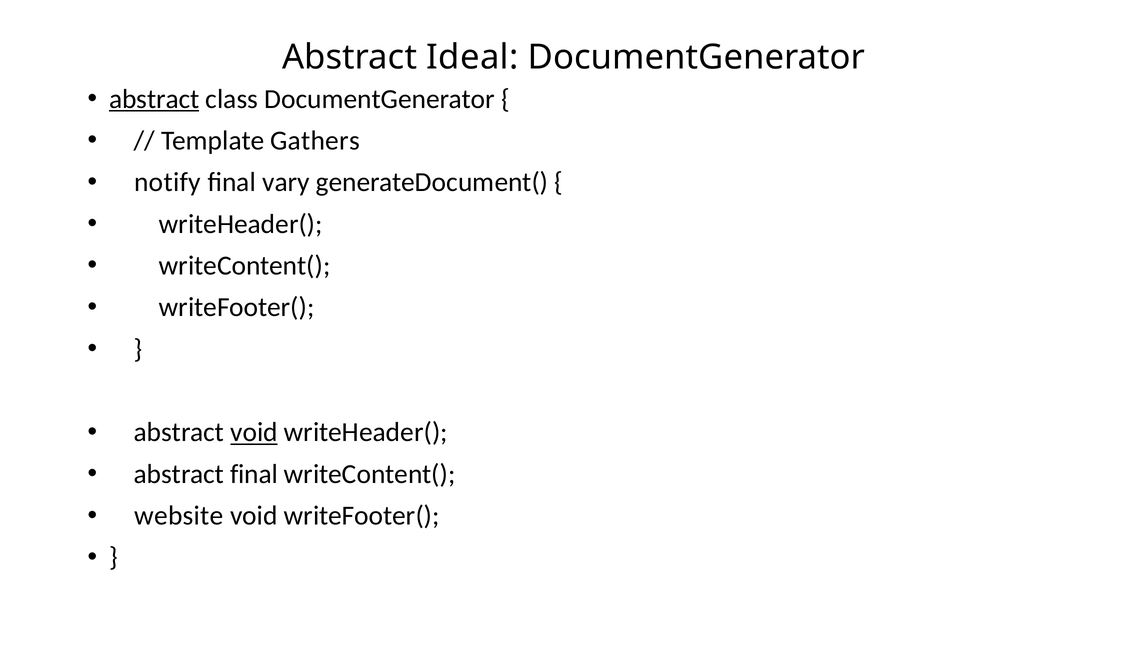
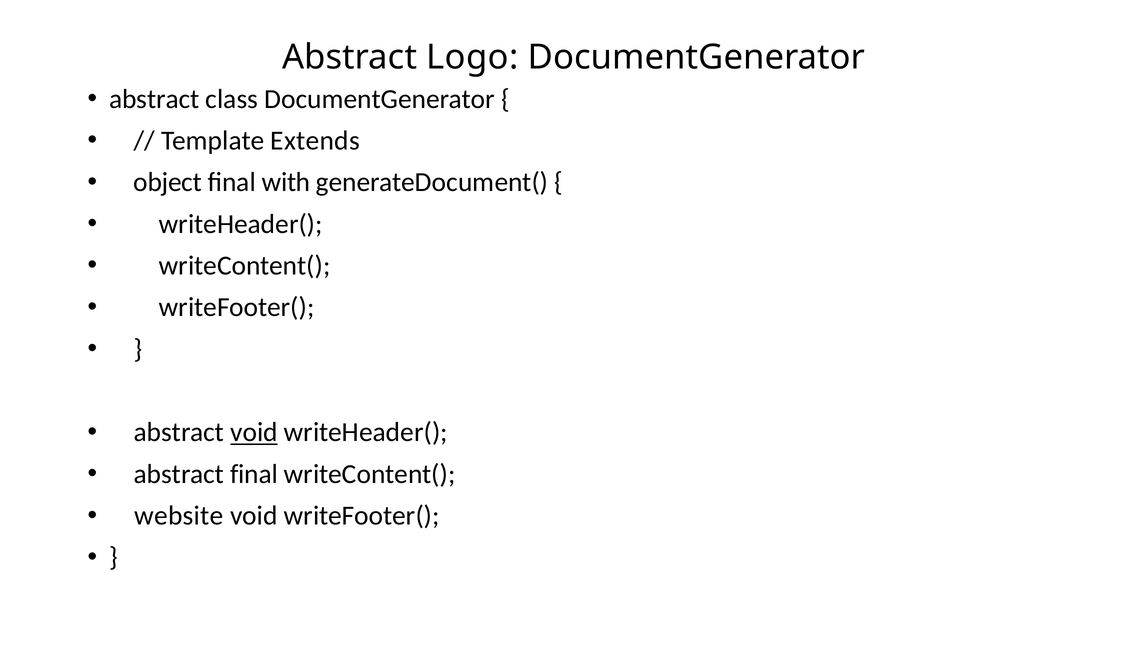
Ideal: Ideal -> Logo
abstract at (154, 99) underline: present -> none
Gathers: Gathers -> Extends
notify: notify -> object
vary: vary -> with
